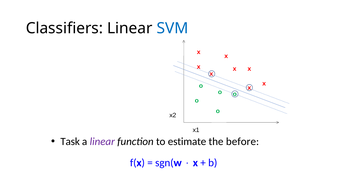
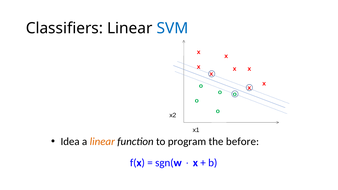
Task: Task -> Idea
linear at (102, 142) colour: purple -> orange
estimate: estimate -> program
